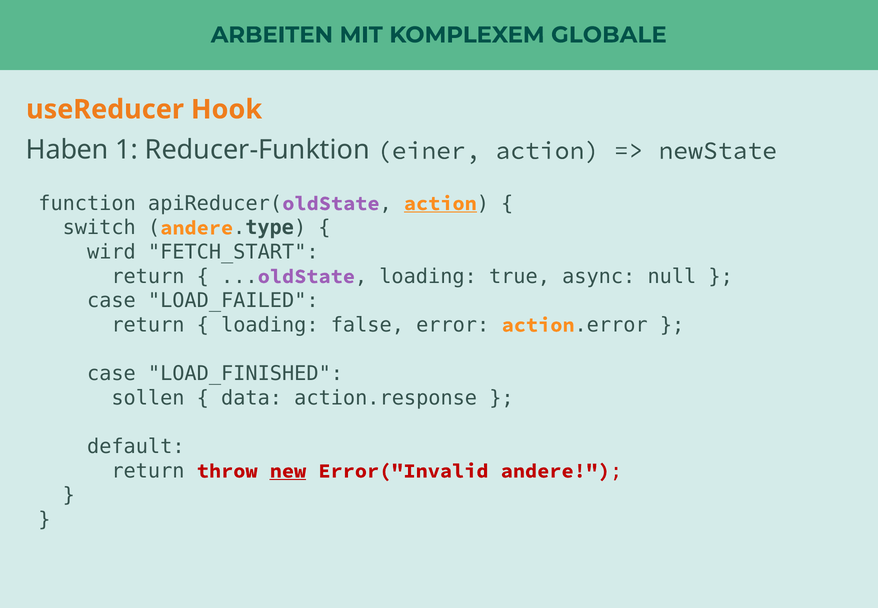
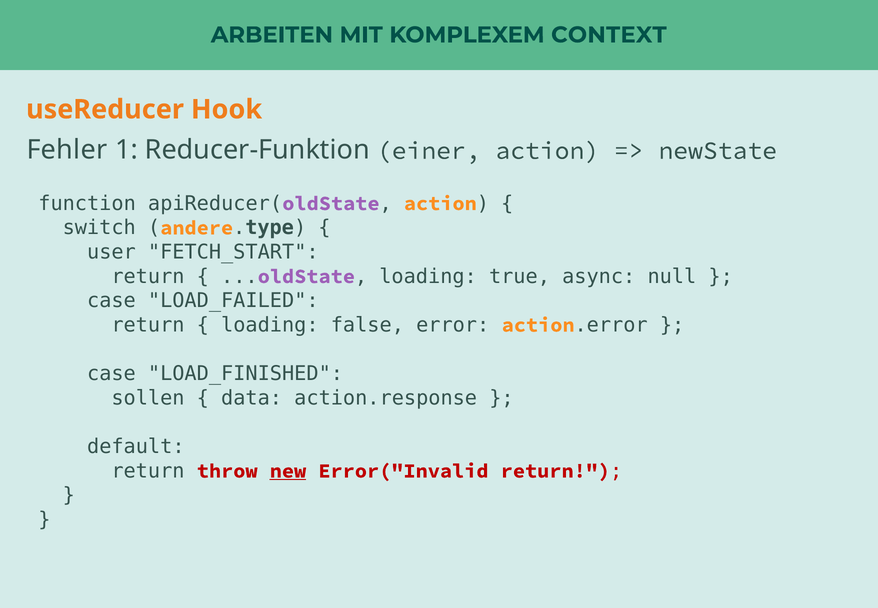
GLOBALE: GLOBALE -> CONTEXT
Haben: Haben -> Fehler
action at (440, 203) underline: present -> none
wird: wird -> user
Error("Invalid andere: andere -> return
